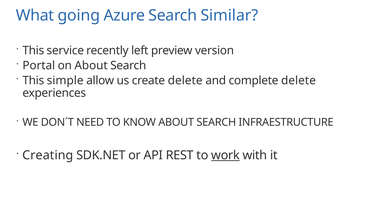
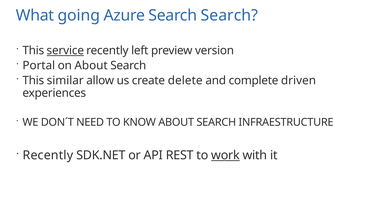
Search Similar: Similar -> Search
service underline: none -> present
simple: simple -> similar
complete delete: delete -> driven
Creating at (48, 156): Creating -> Recently
